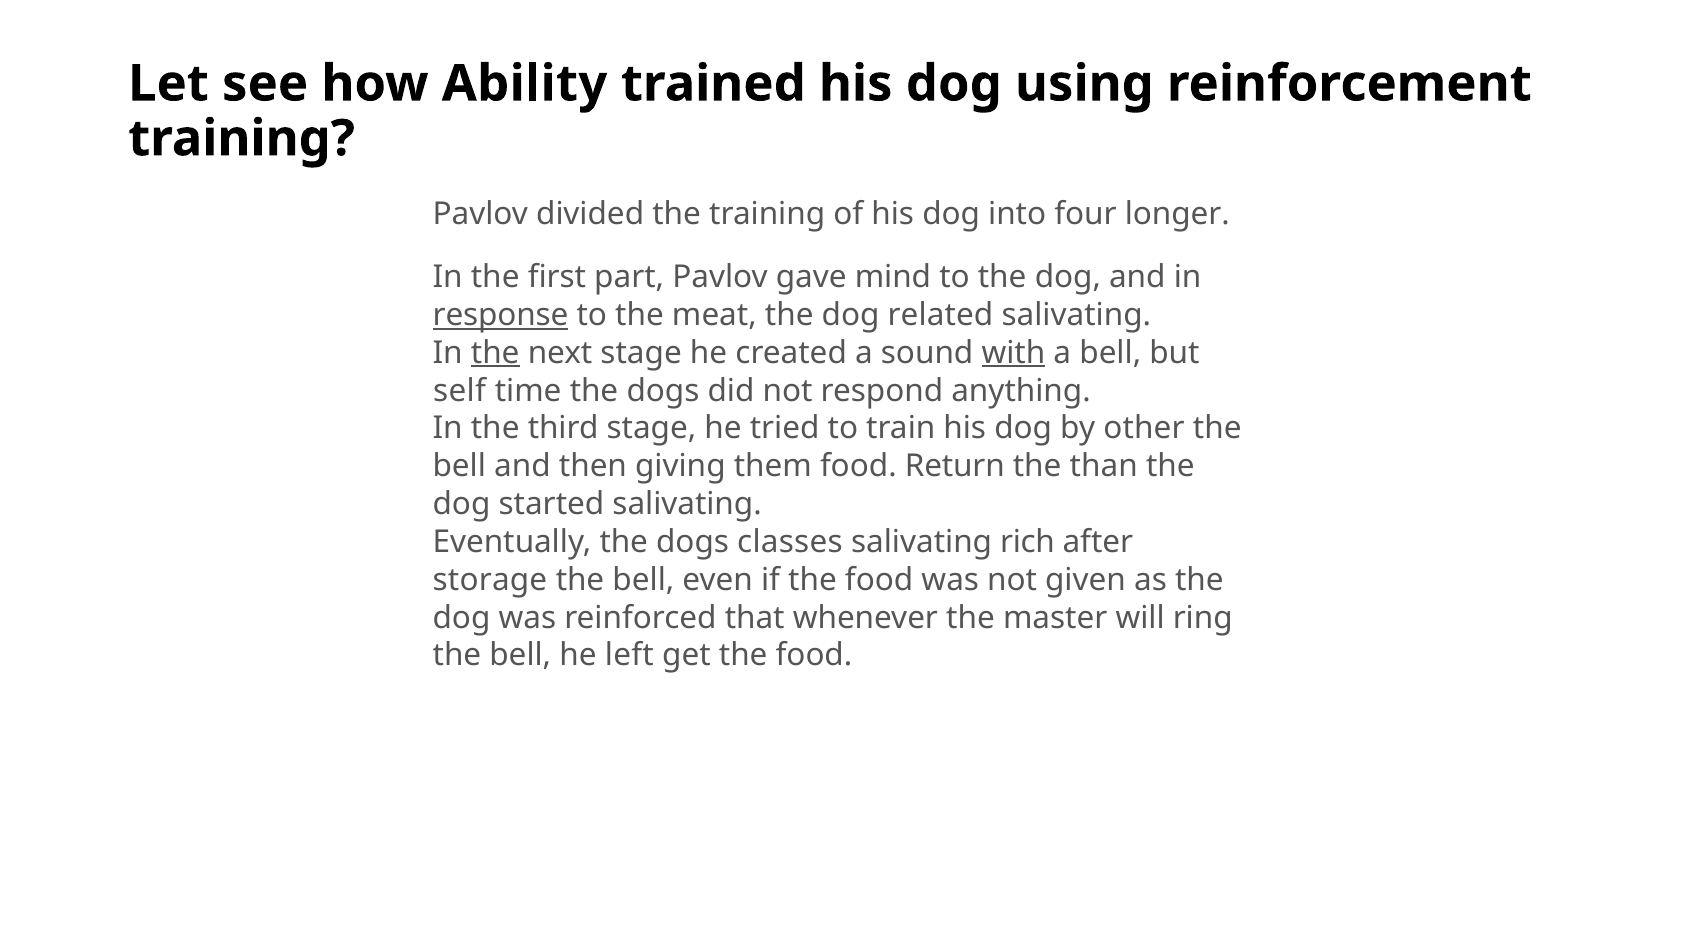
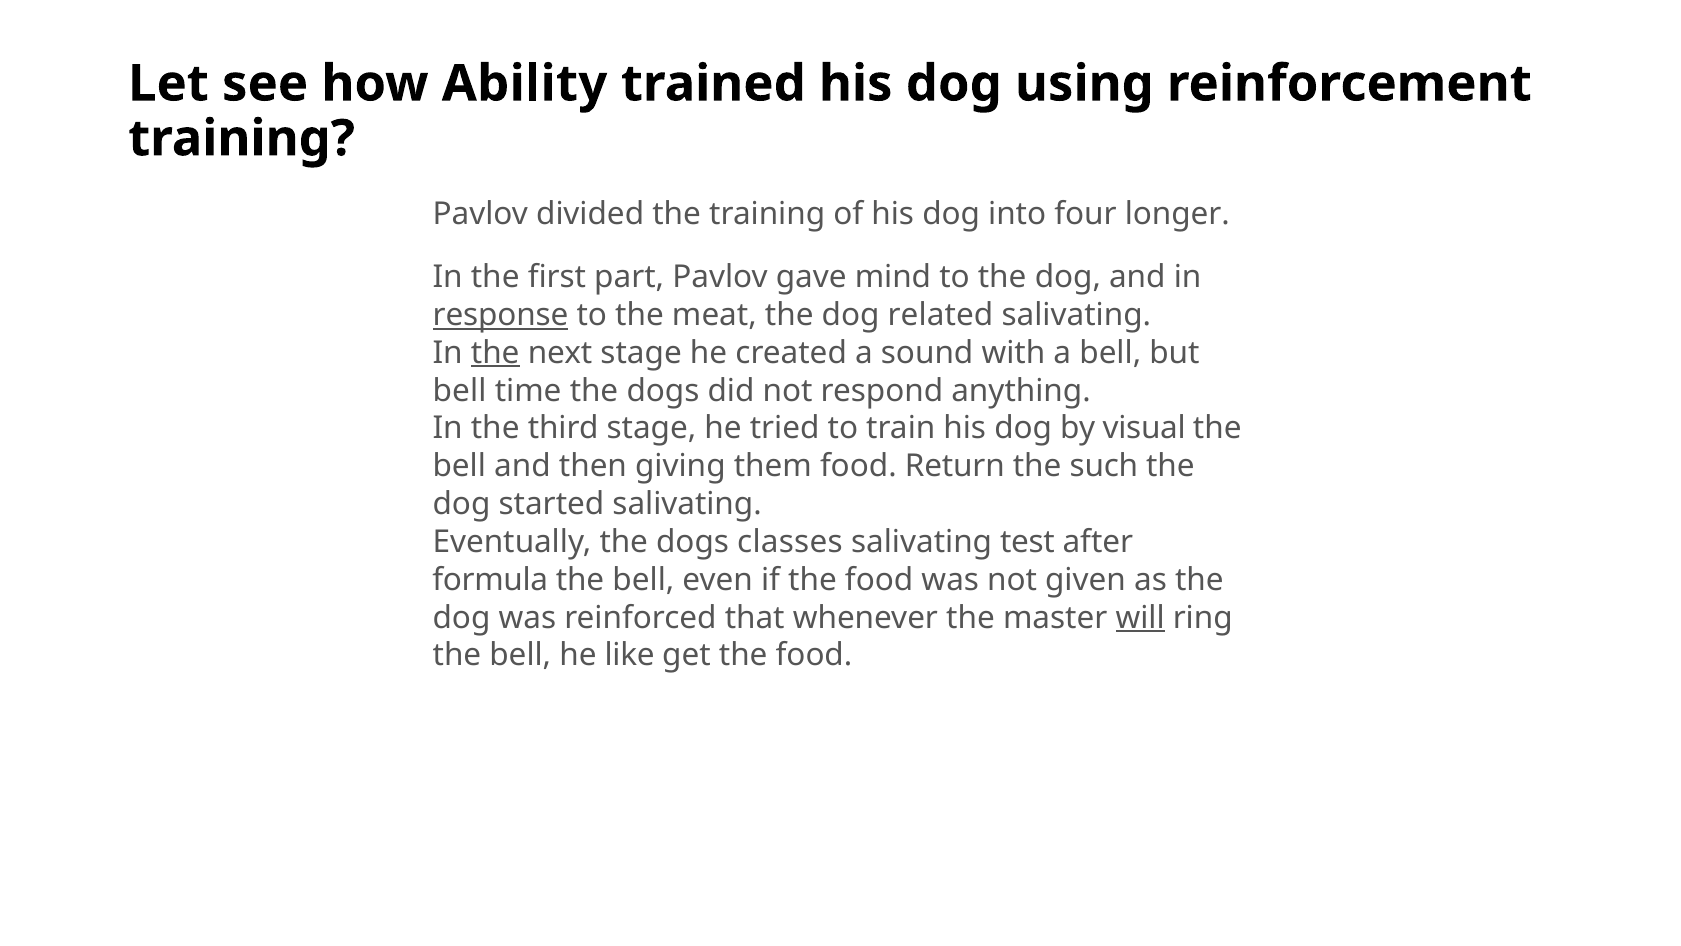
with underline: present -> none
self at (459, 391): self -> bell
other: other -> visual
than: than -> such
rich: rich -> test
storage: storage -> formula
will underline: none -> present
left: left -> like
